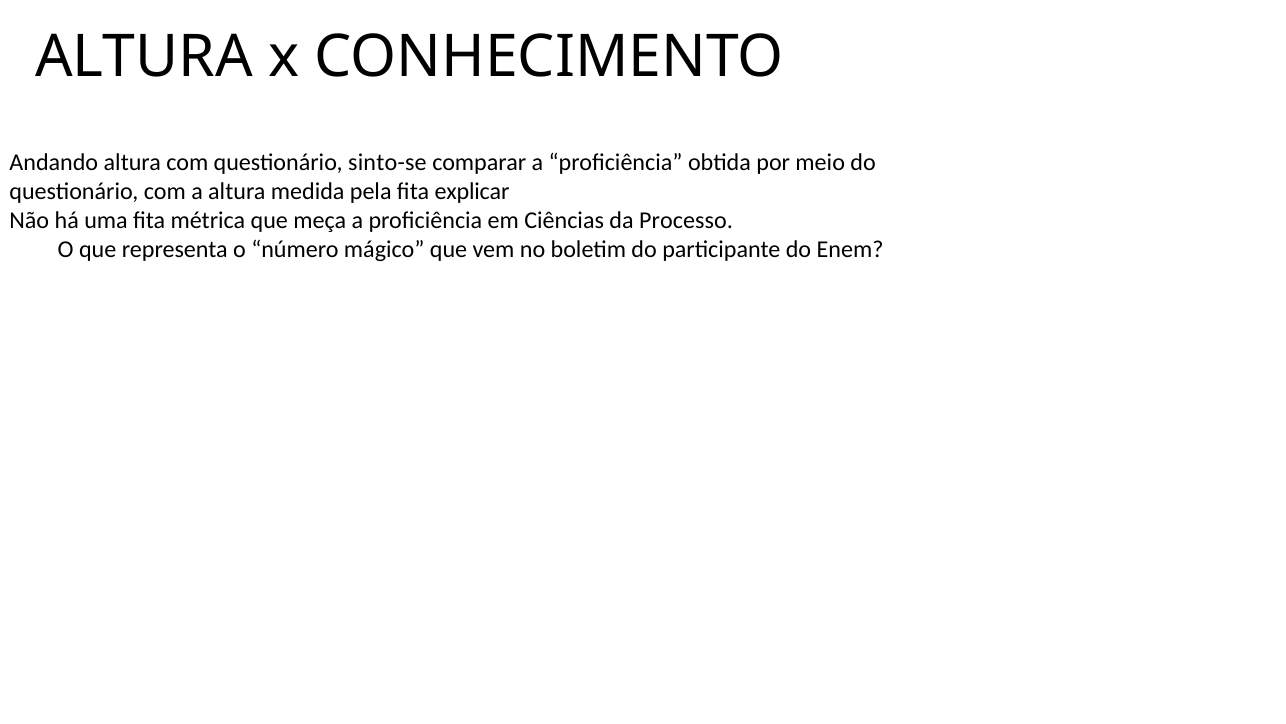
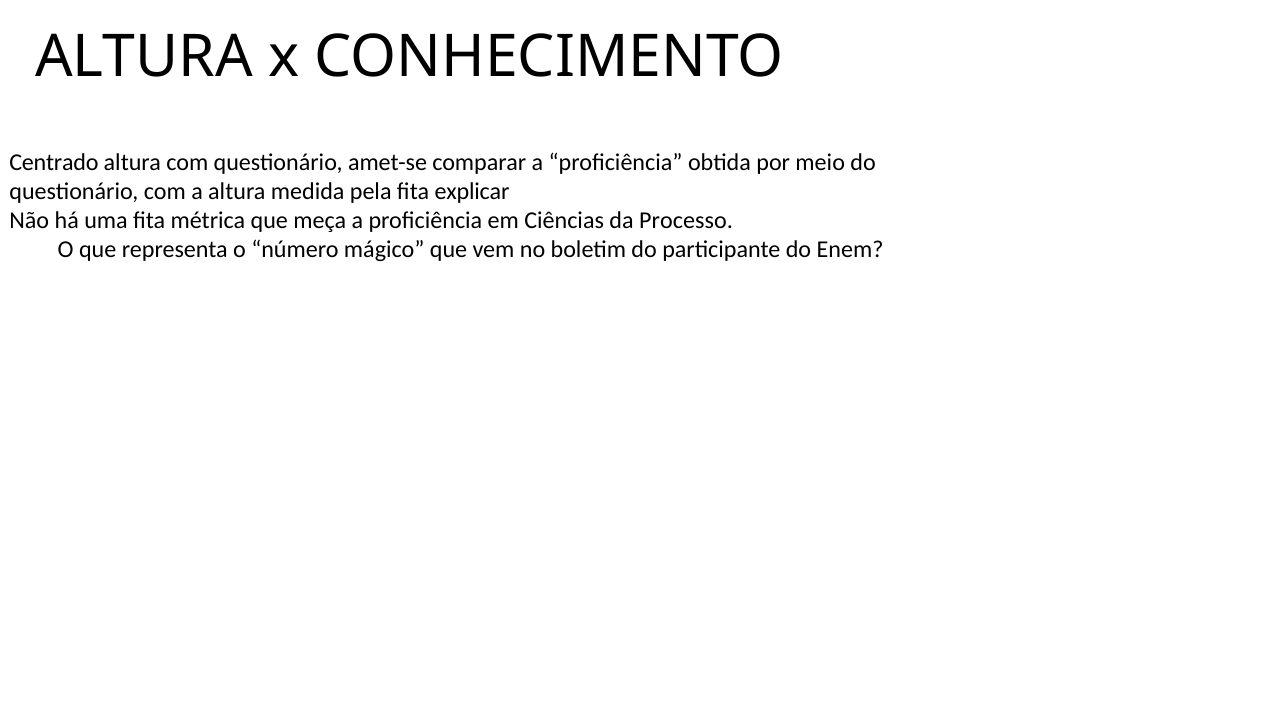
Andando: Andando -> Centrado
sinto-se: sinto-se -> amet-se
